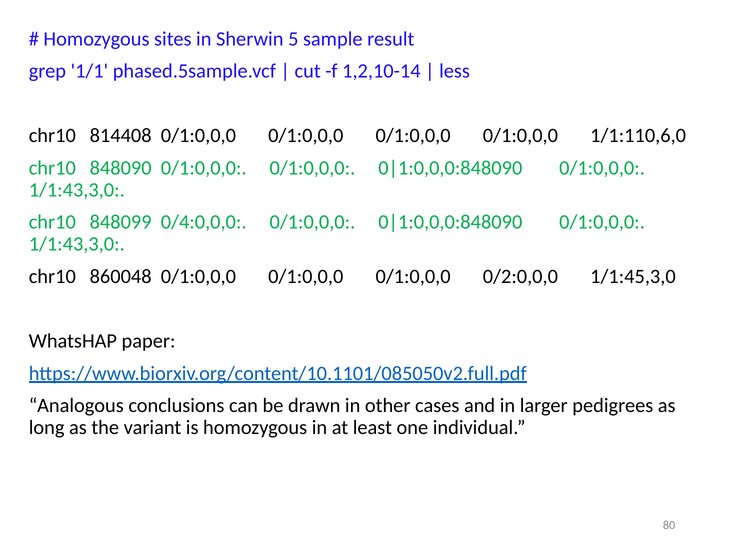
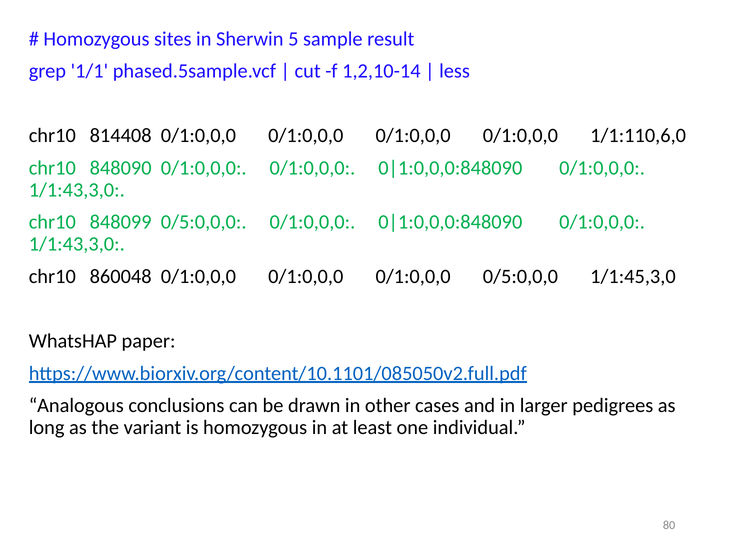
848099 0/4:0,0,0: 0/4:0,0,0 -> 0/5:0,0,0
0/1:0,0,0 0/2:0,0,0: 0/2:0,0,0 -> 0/5:0,0,0
